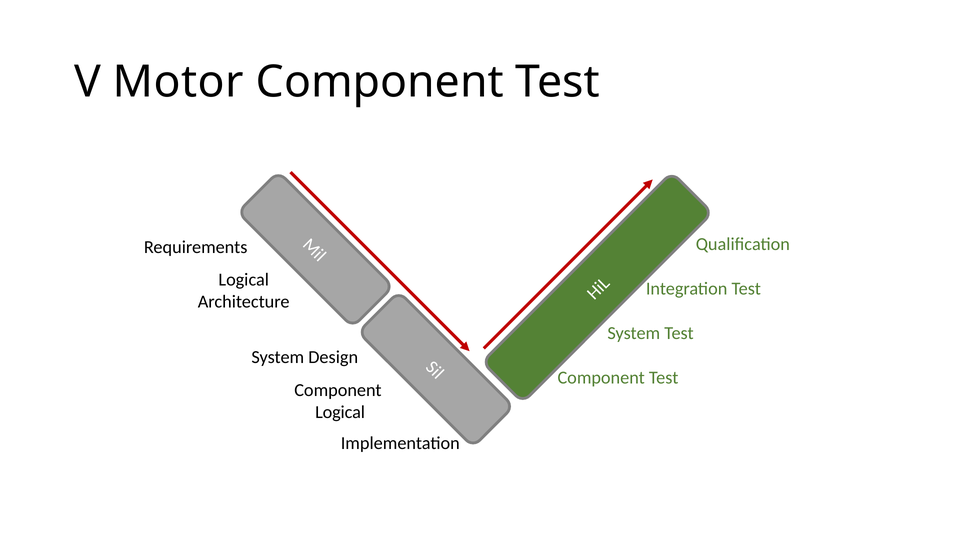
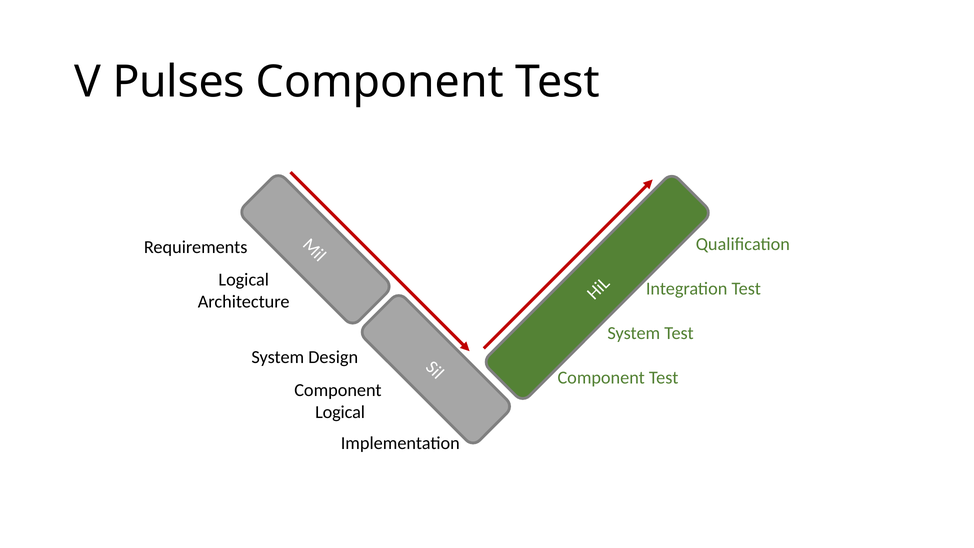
Motor: Motor -> Pulses
